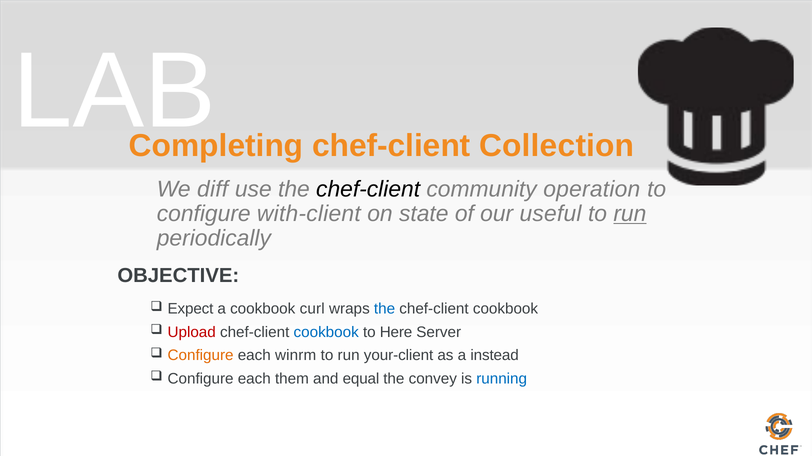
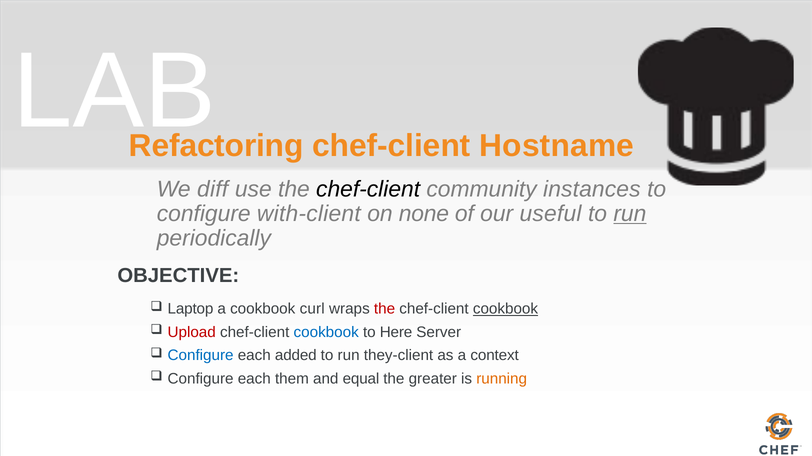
Completing: Completing -> Refactoring
Collection: Collection -> Hostname
operation: operation -> instances
state: state -> none
Expect: Expect -> Laptop
the at (385, 309) colour: blue -> red
cookbook at (505, 309) underline: none -> present
Configure at (201, 356) colour: orange -> blue
winrm: winrm -> added
your-client: your-client -> they-client
instead: instead -> context
convey: convey -> greater
running colour: blue -> orange
